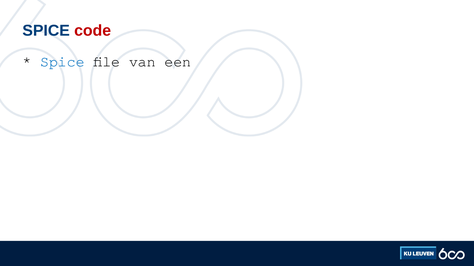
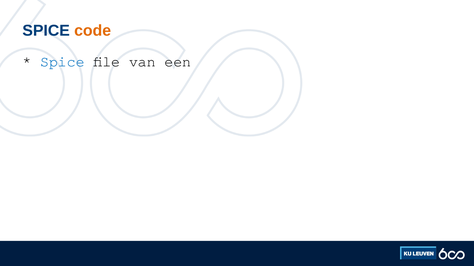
code colour: red -> orange
